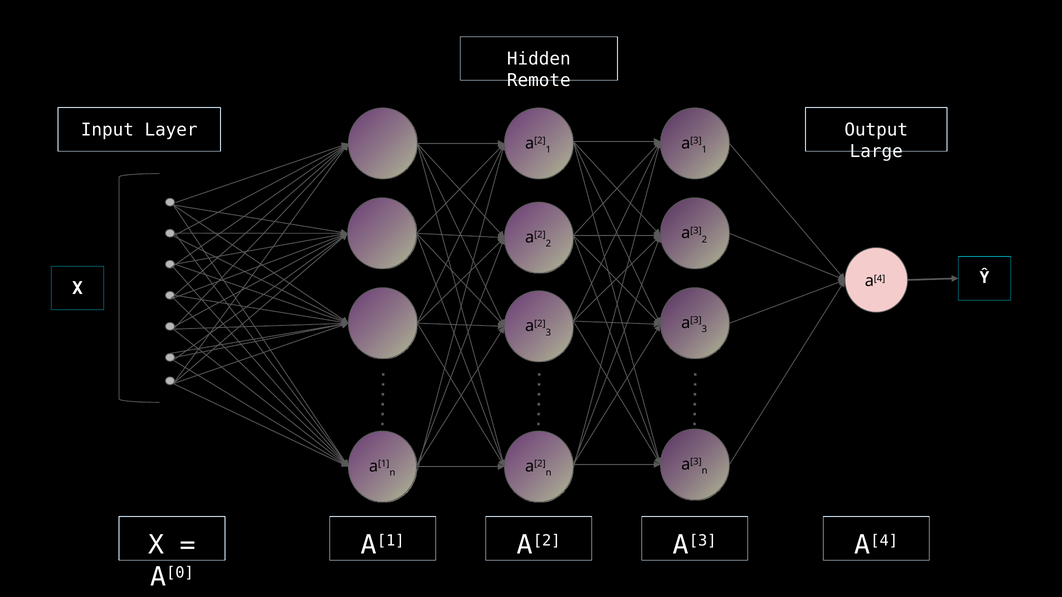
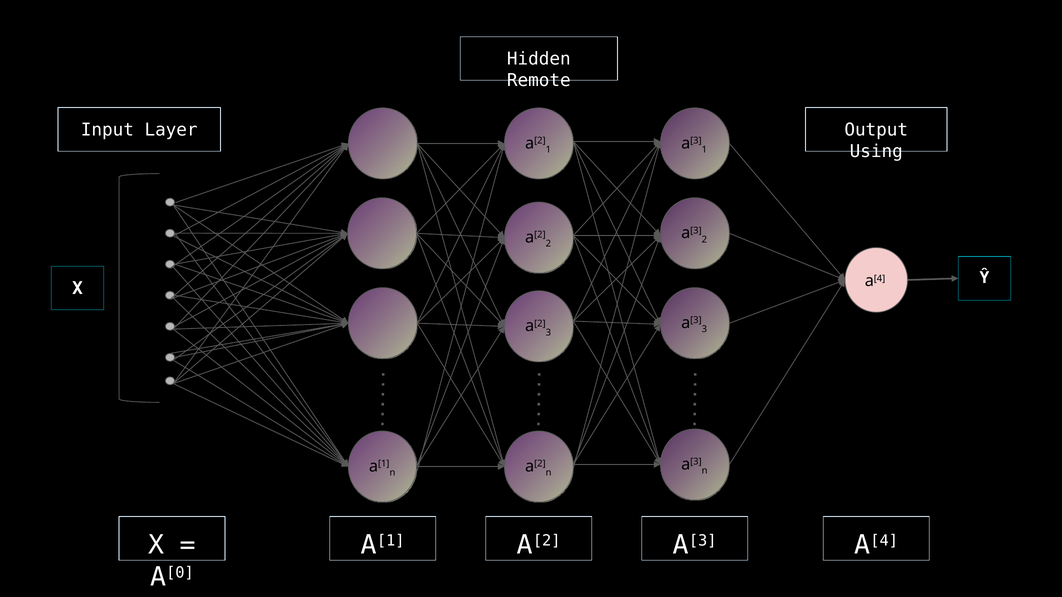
Large: Large -> Using
